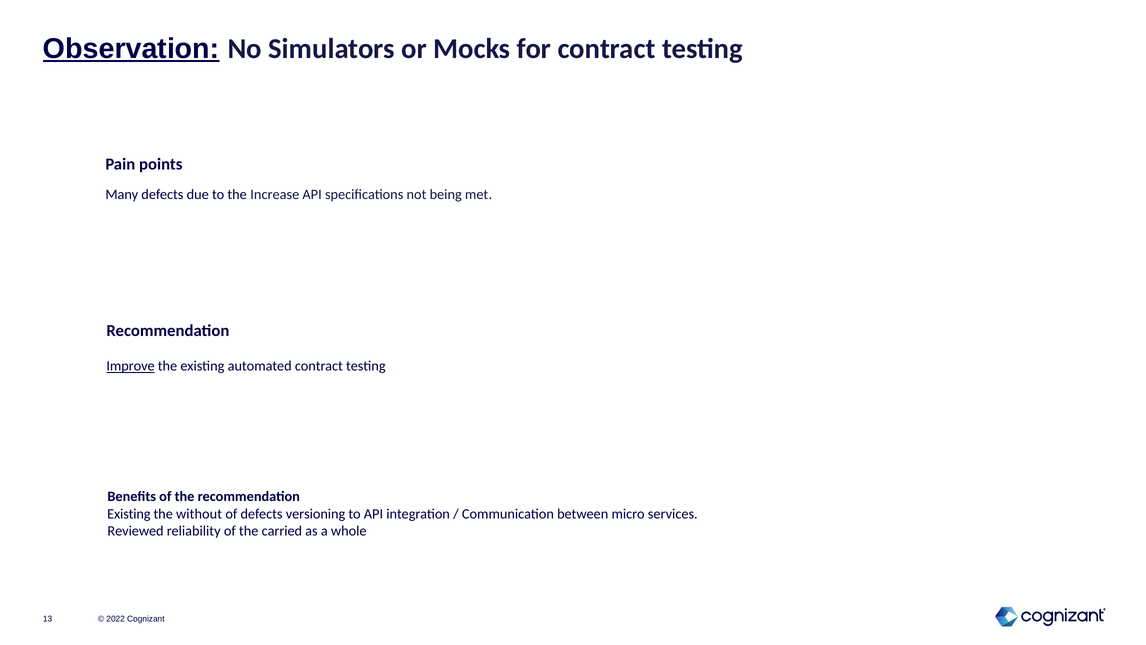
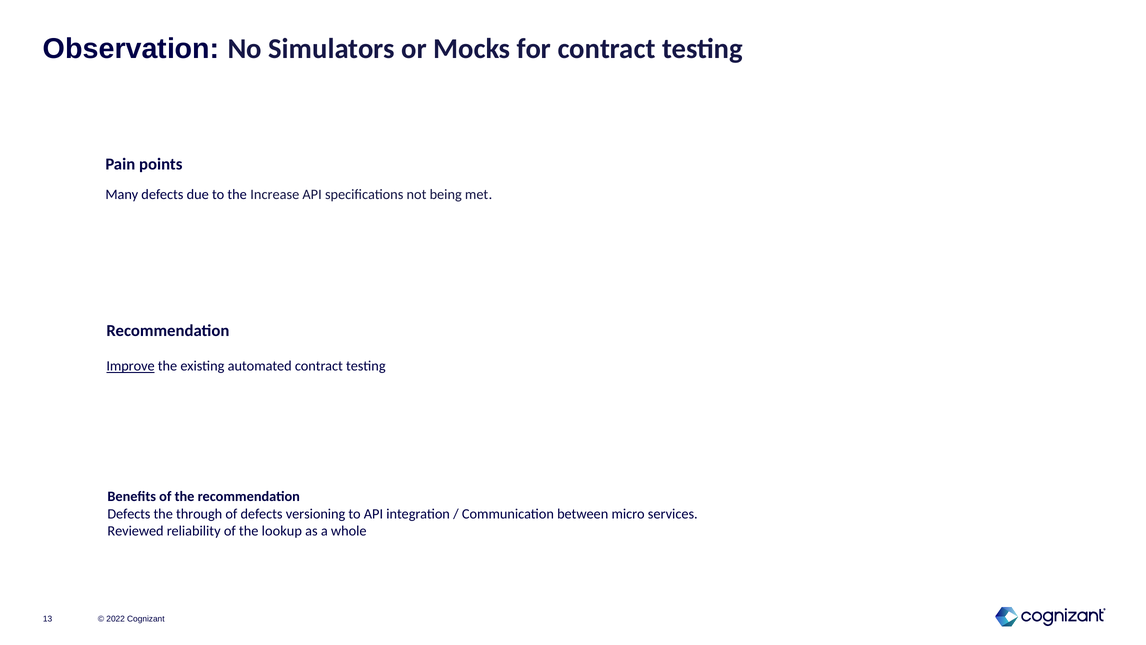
Observation underline: present -> none
Existing at (129, 514): Existing -> Defects
without: without -> through
carried: carried -> lookup
